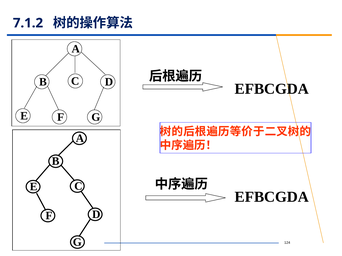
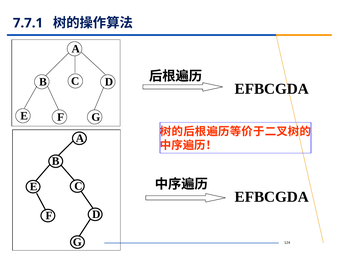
7.1.2: 7.1.2 -> 7.7.1
